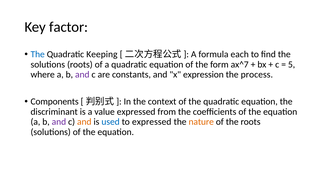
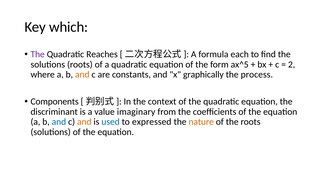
factor: factor -> which
The at (38, 54) colour: blue -> purple
Keeping: Keeping -> Reaches
ax^7: ax^7 -> ax^5
5: 5 -> 2
and at (82, 75) colour: purple -> orange
expression: expression -> graphically
value expressed: expressed -> imaginary
and at (59, 122) colour: purple -> blue
